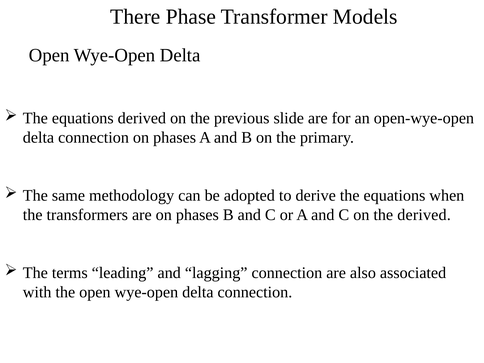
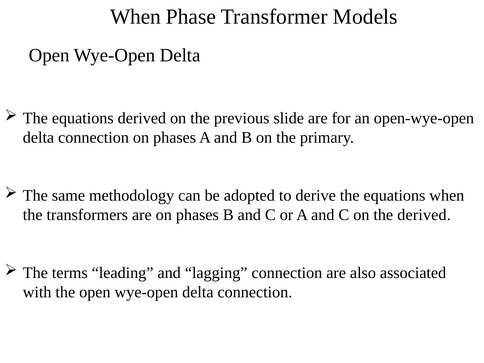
There at (135, 17): There -> When
